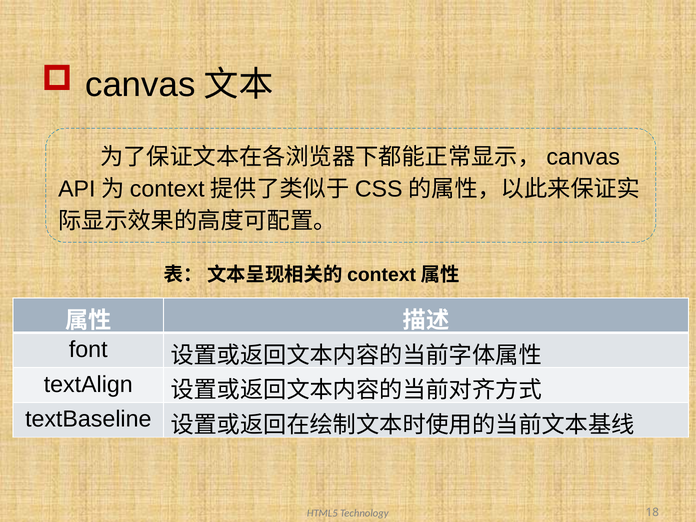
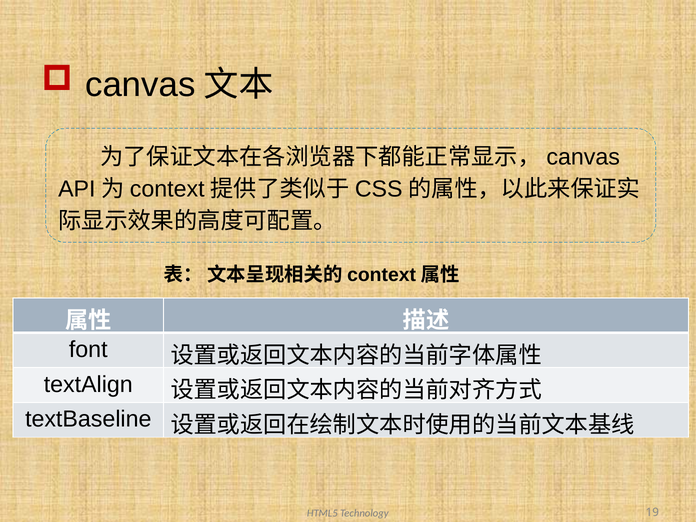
18: 18 -> 19
